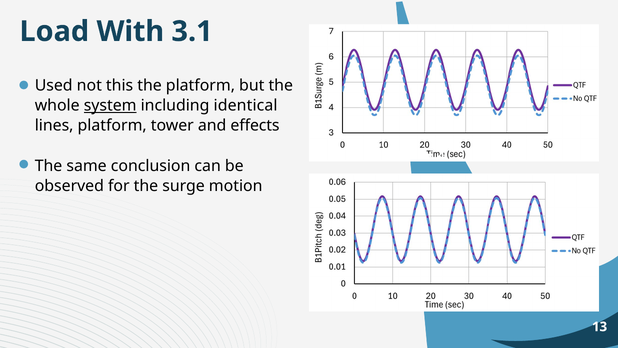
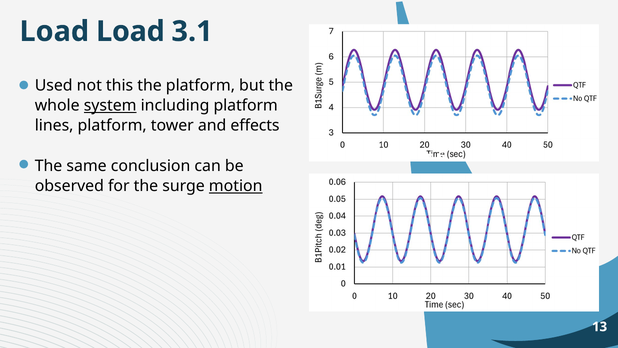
Load With: With -> Load
including identical: identical -> platform
4: 4 -> 6
motion underline: none -> present
